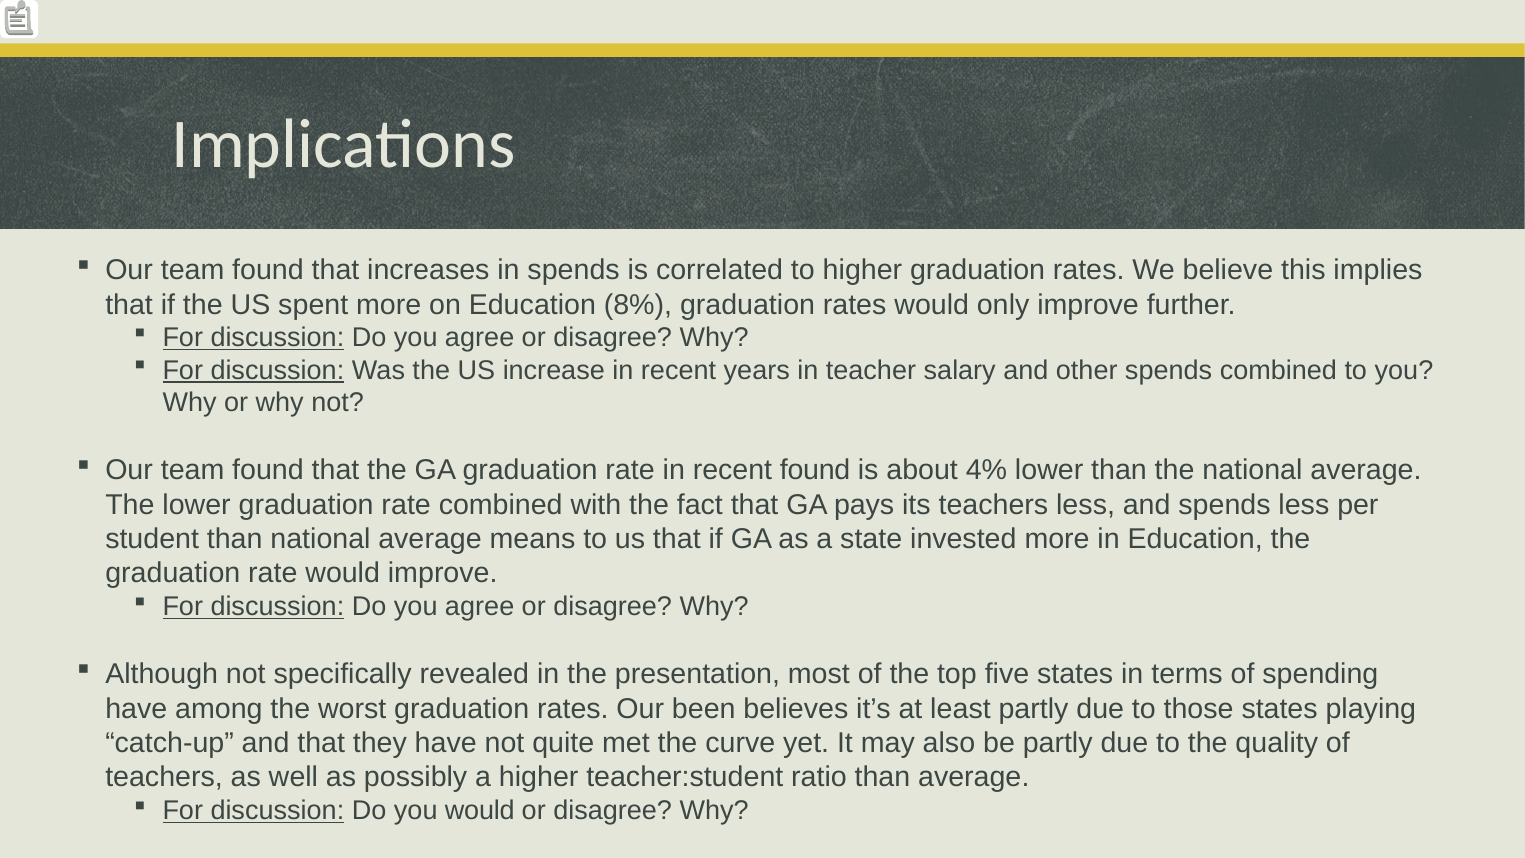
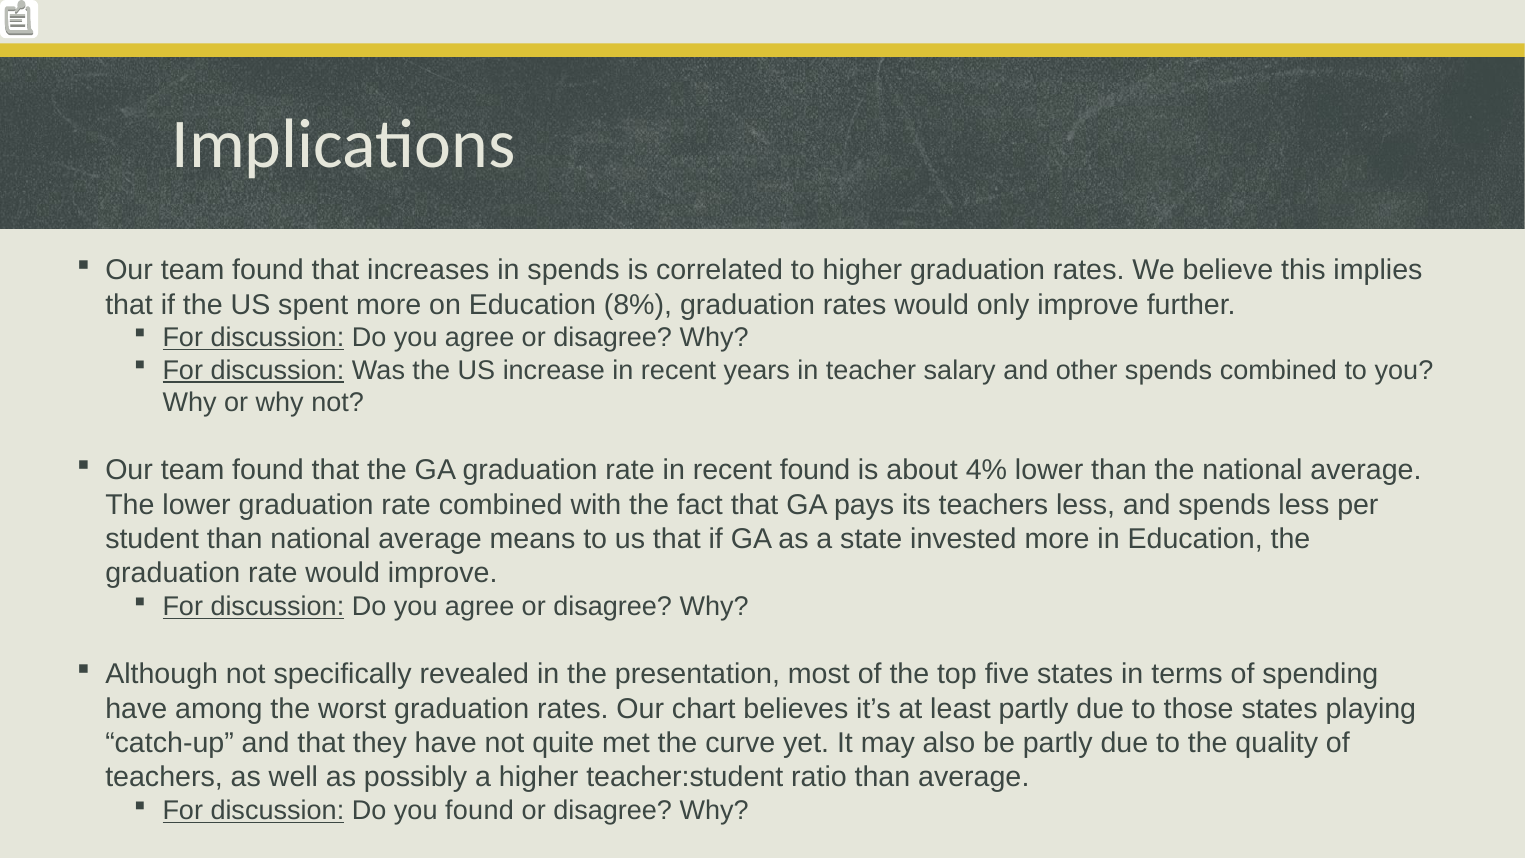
been: been -> chart
you would: would -> found
